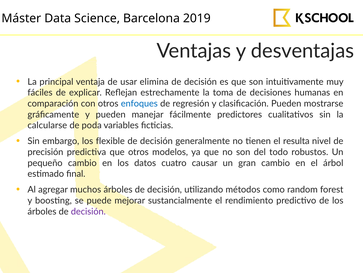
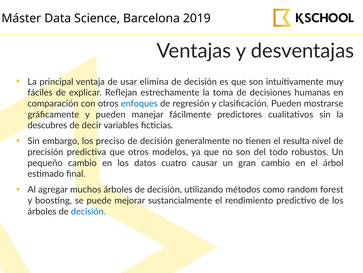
calcularse: calcularse -> descubres
poda: poda -> decir
flexible: flexible -> preciso
decisión at (88, 211) colour: purple -> blue
